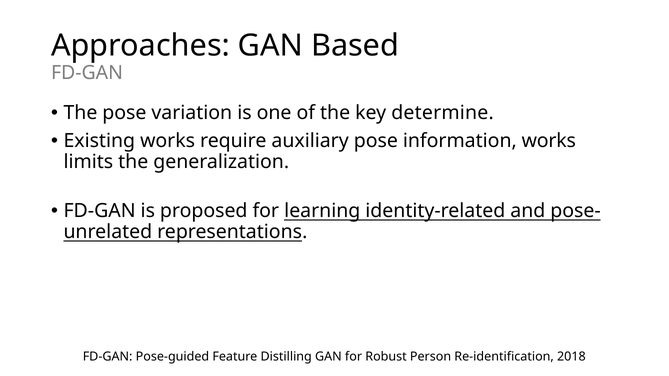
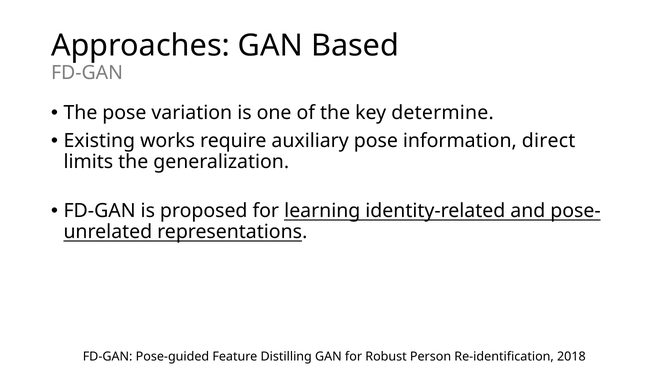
information works: works -> direct
